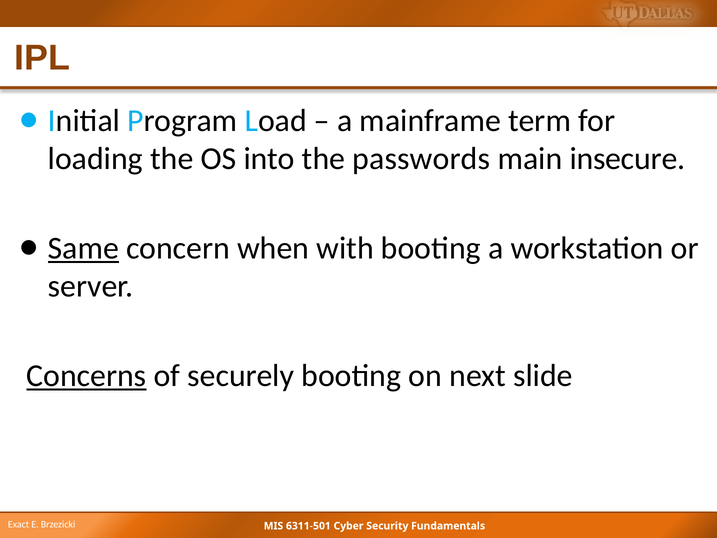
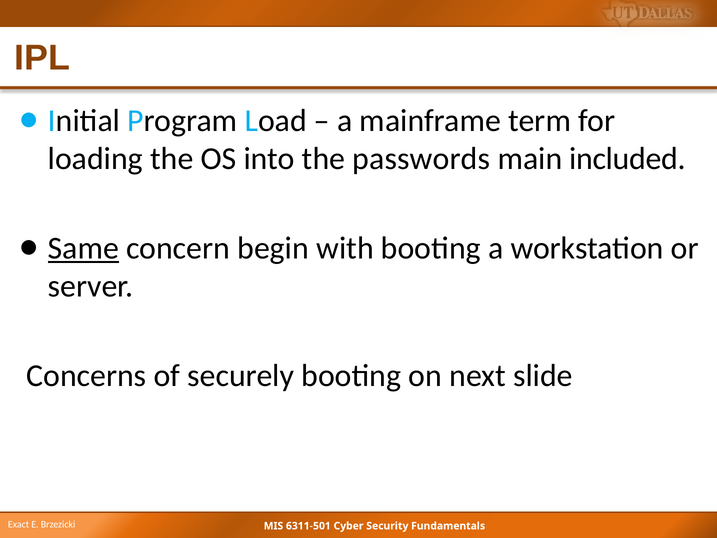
insecure: insecure -> included
when: when -> begin
Concerns underline: present -> none
